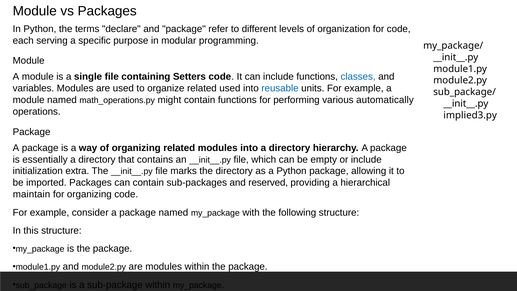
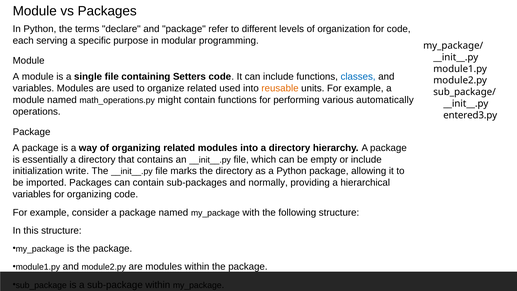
reusable colour: blue -> orange
implied3.py: implied3.py -> entered3.py
extra: extra -> write
reserved: reserved -> normally
maintain at (32, 194): maintain -> variables
